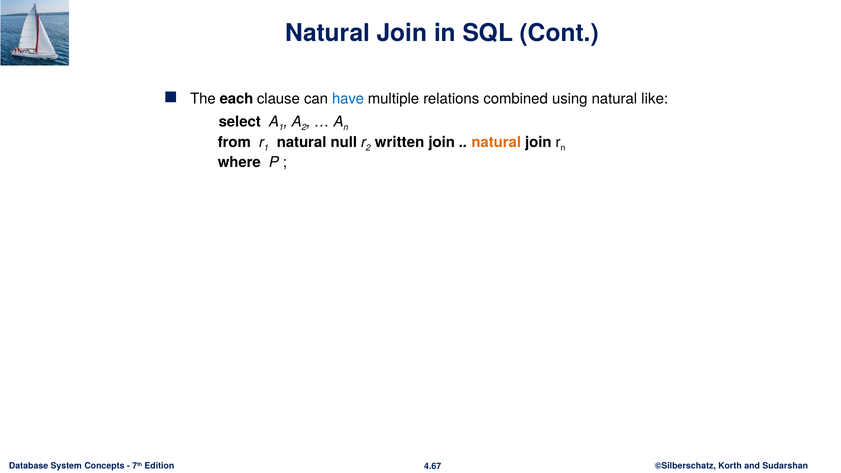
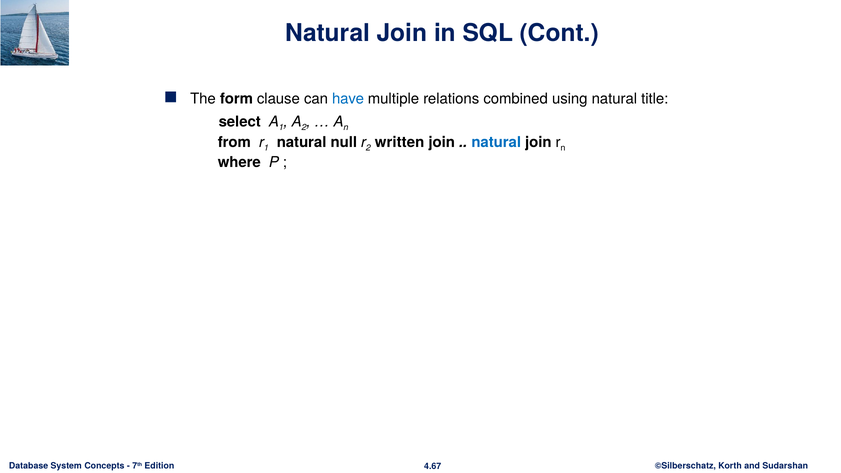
each: each -> form
like: like -> title
natural at (496, 142) colour: orange -> blue
